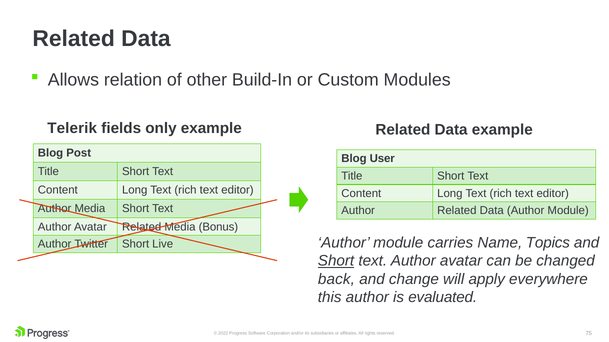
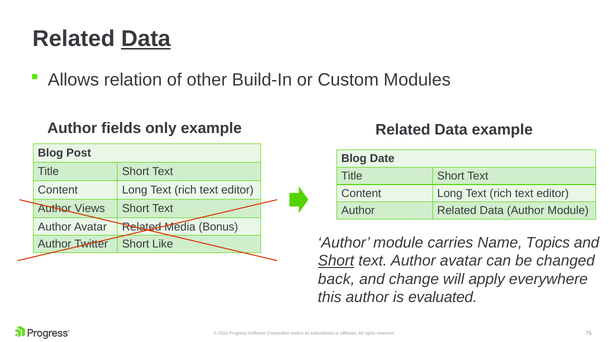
Data at (146, 39) underline: none -> present
Telerik at (72, 128): Telerik -> Author
User: User -> Date
Author Media: Media -> Views
Live: Live -> Like
